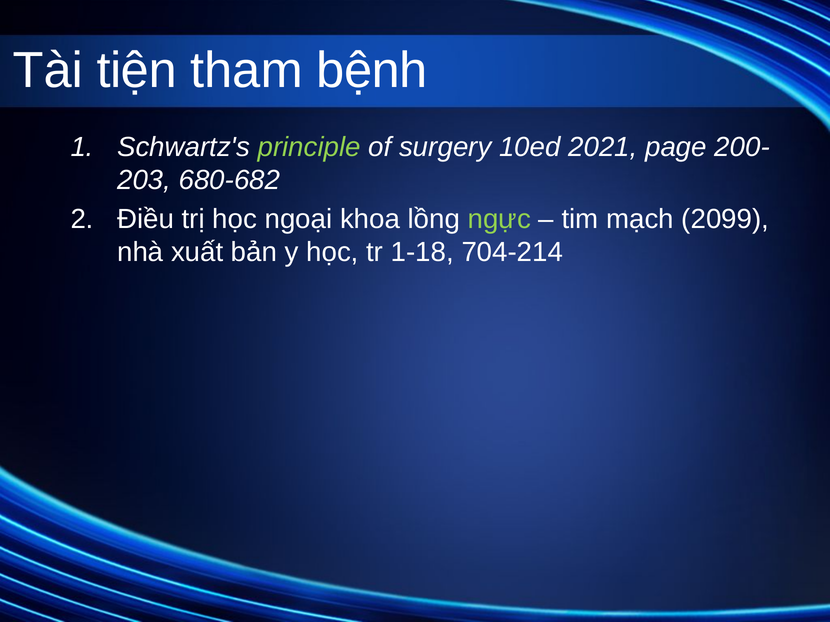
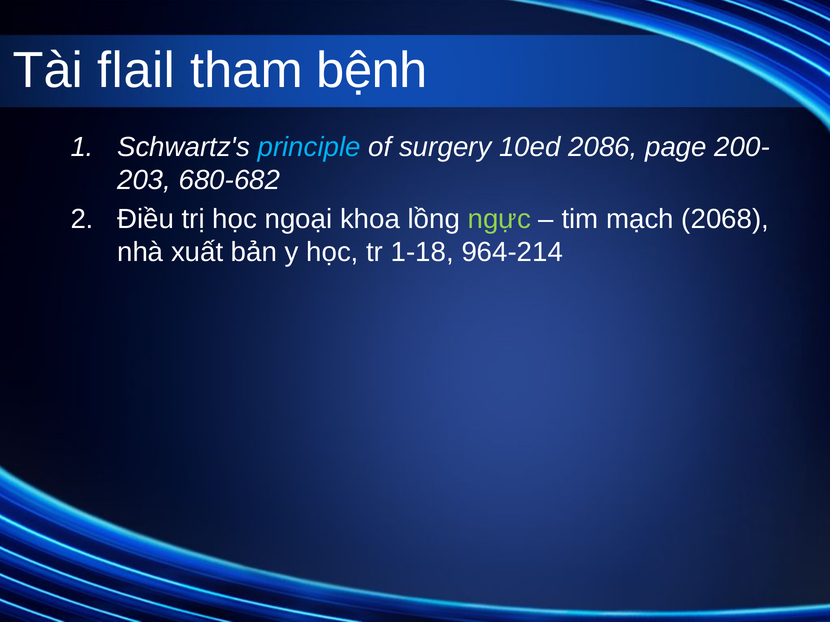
tiện: tiện -> flail
principle colour: light green -> light blue
2021: 2021 -> 2086
2099: 2099 -> 2068
704-214: 704-214 -> 964-214
